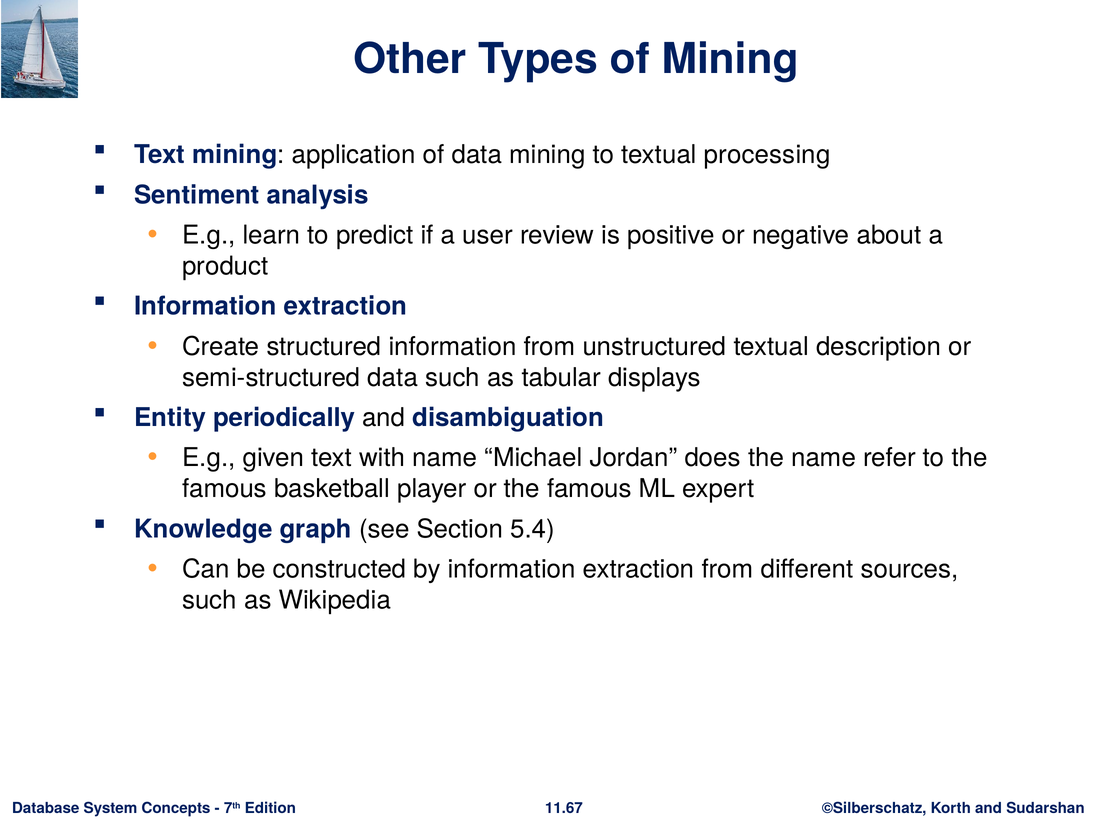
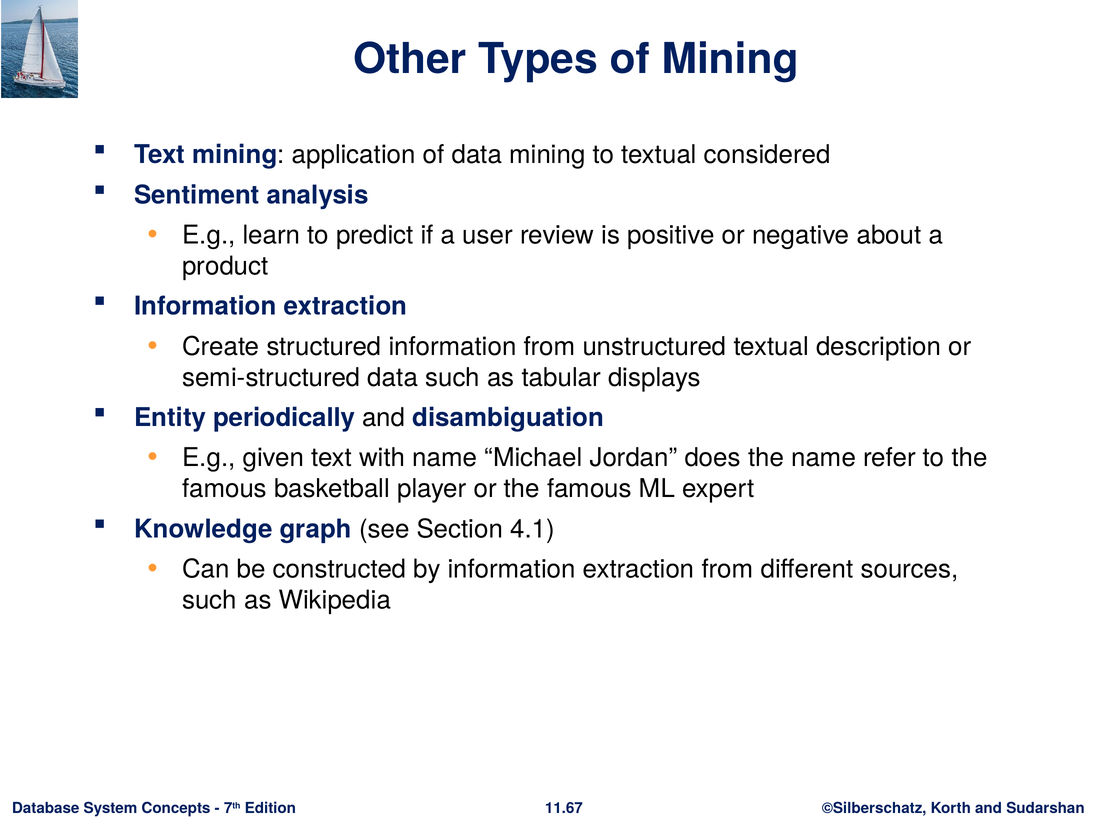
processing: processing -> considered
5.4: 5.4 -> 4.1
